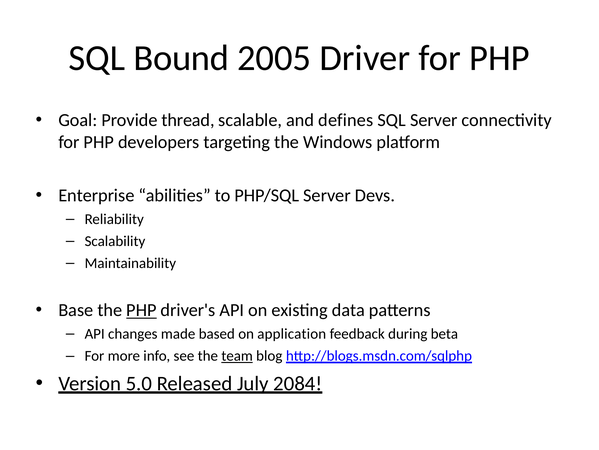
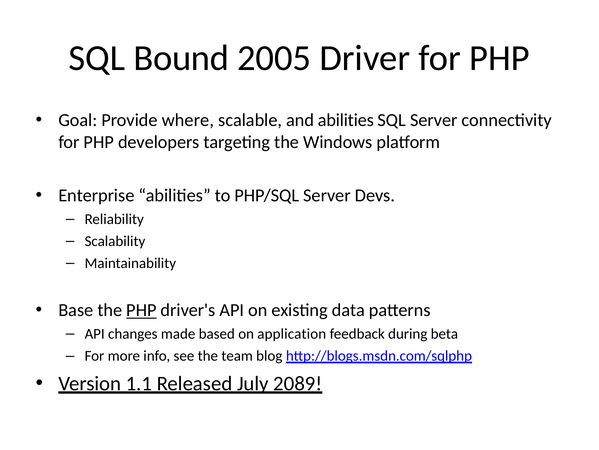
thread: thread -> where
and defines: defines -> abilities
team underline: present -> none
5.0: 5.0 -> 1.1
2084: 2084 -> 2089
